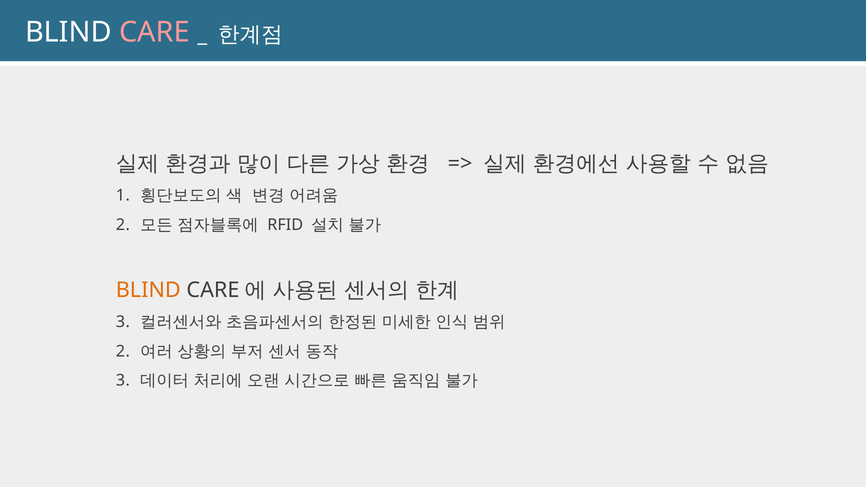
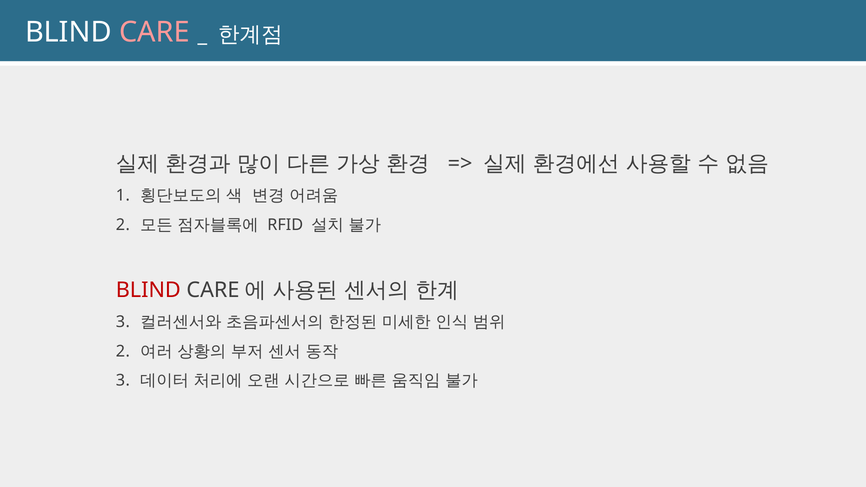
BLIND at (148, 290) colour: orange -> red
